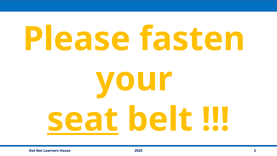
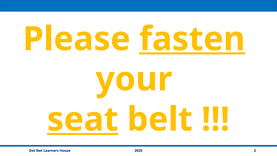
fasten underline: none -> present
